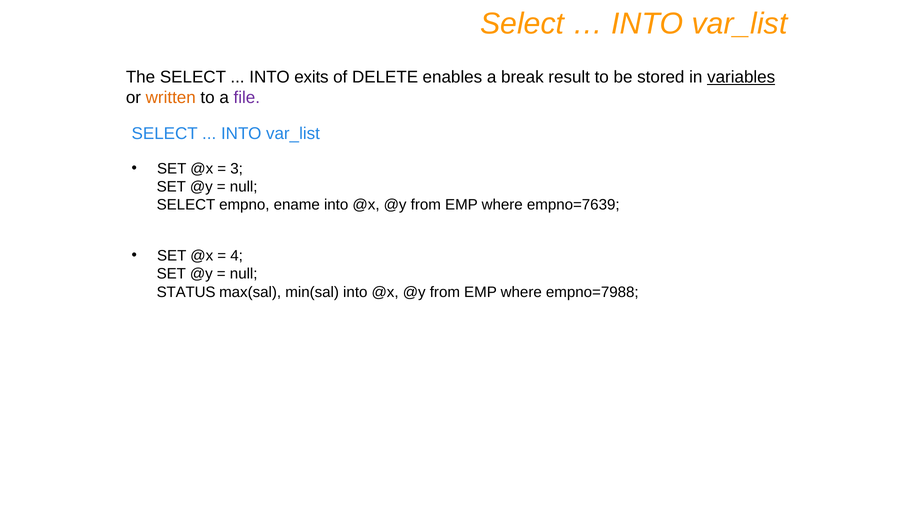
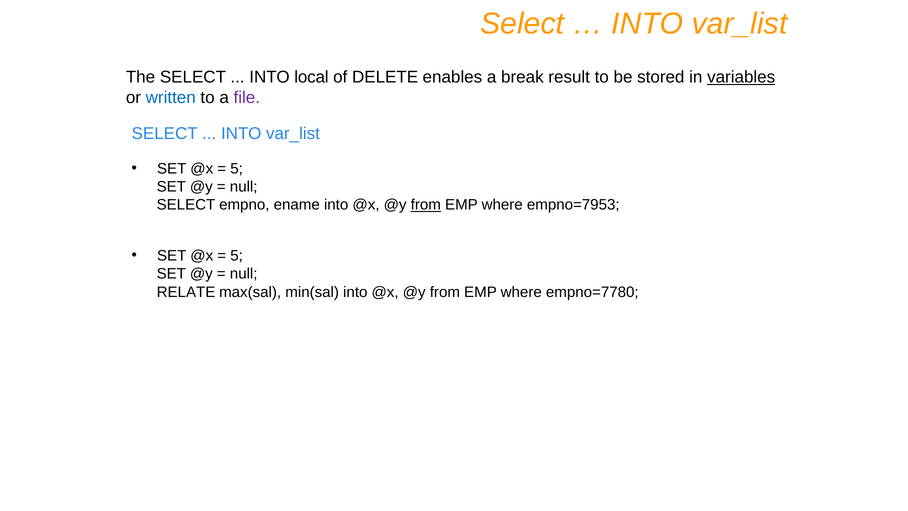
exits: exits -> local
written colour: orange -> blue
3 at (237, 169): 3 -> 5
from at (426, 205) underline: none -> present
empno=7639: empno=7639 -> empno=7953
4 at (237, 256): 4 -> 5
STATUS: STATUS -> RELATE
empno=7988: empno=7988 -> empno=7780
